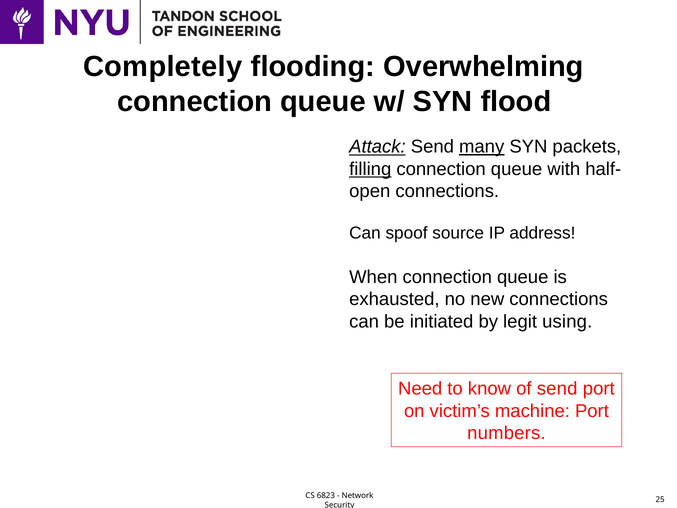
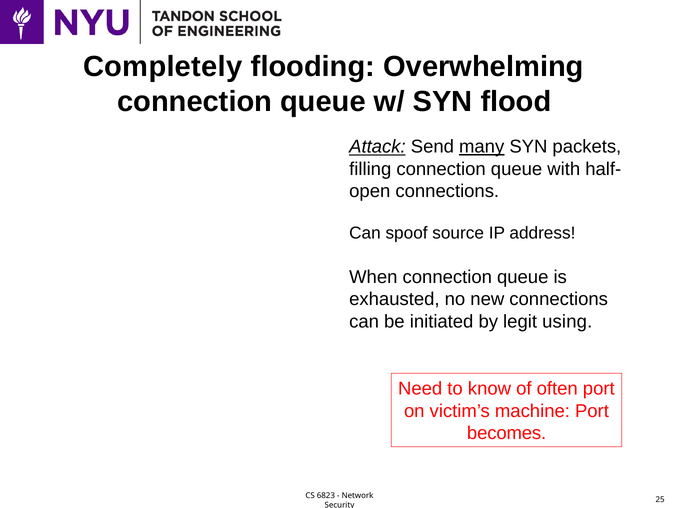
filling underline: present -> none
of send: send -> often
numbers: numbers -> becomes
